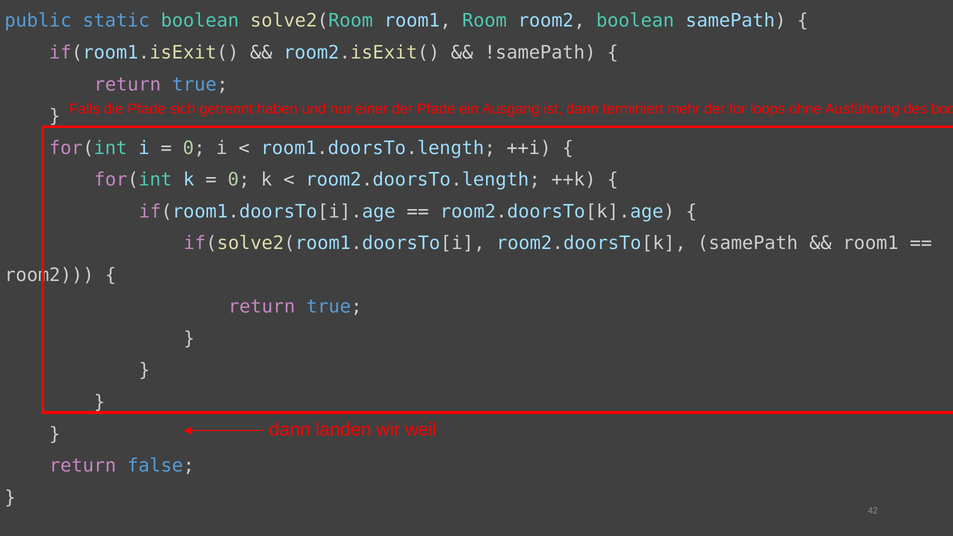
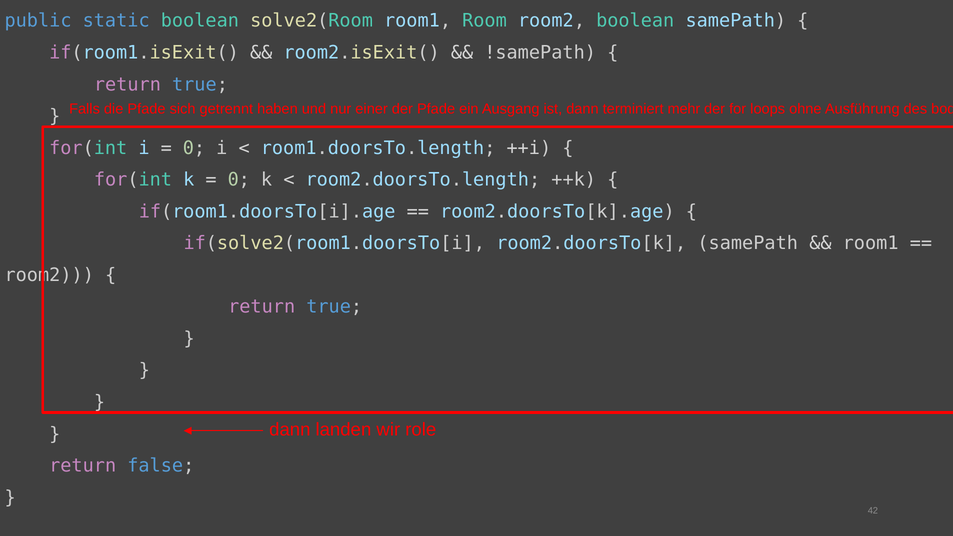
weil: weil -> role
